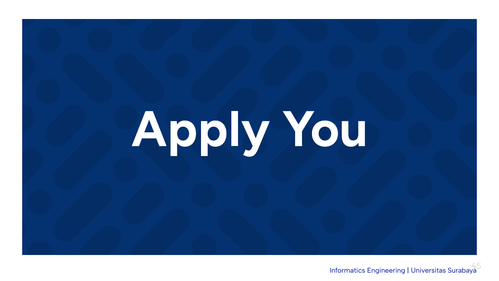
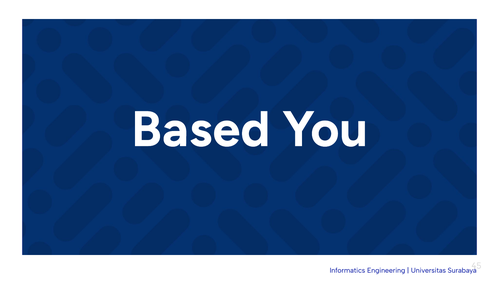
Apply: Apply -> Based
